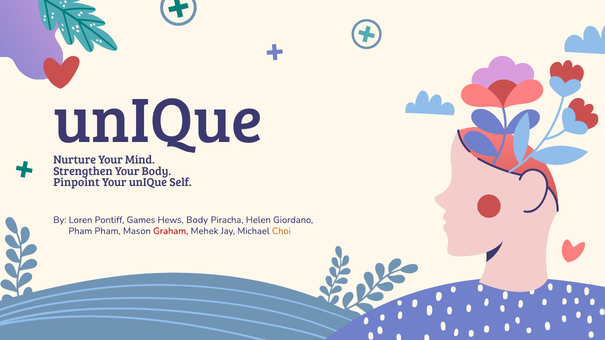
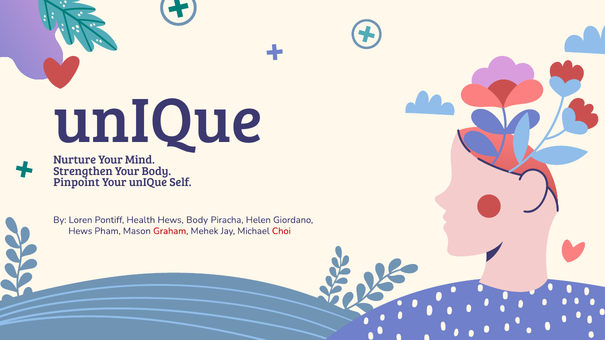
Games: Games -> Health
dfs Pham: Pham -> Hews
Choi colour: orange -> red
